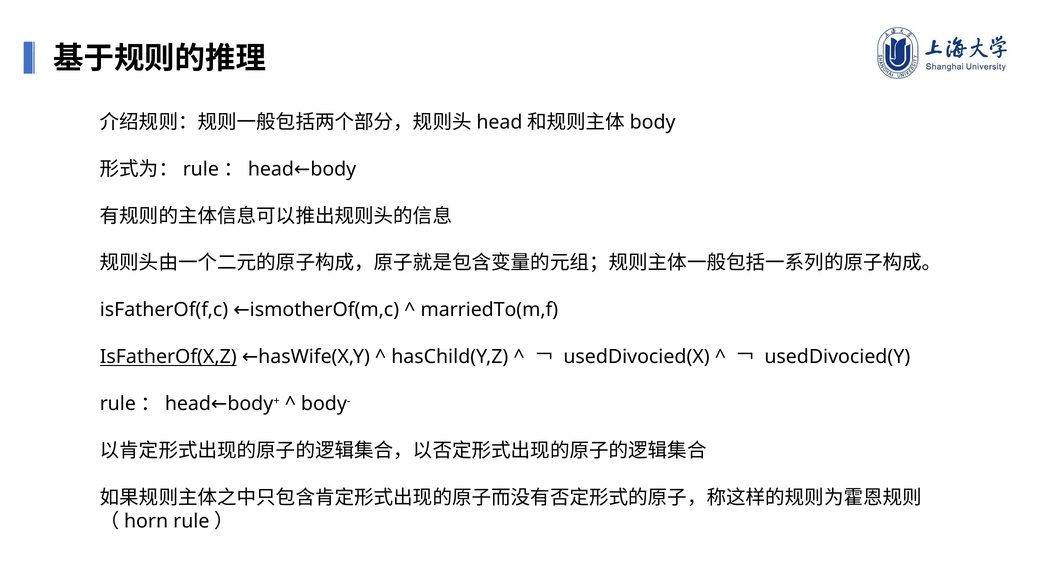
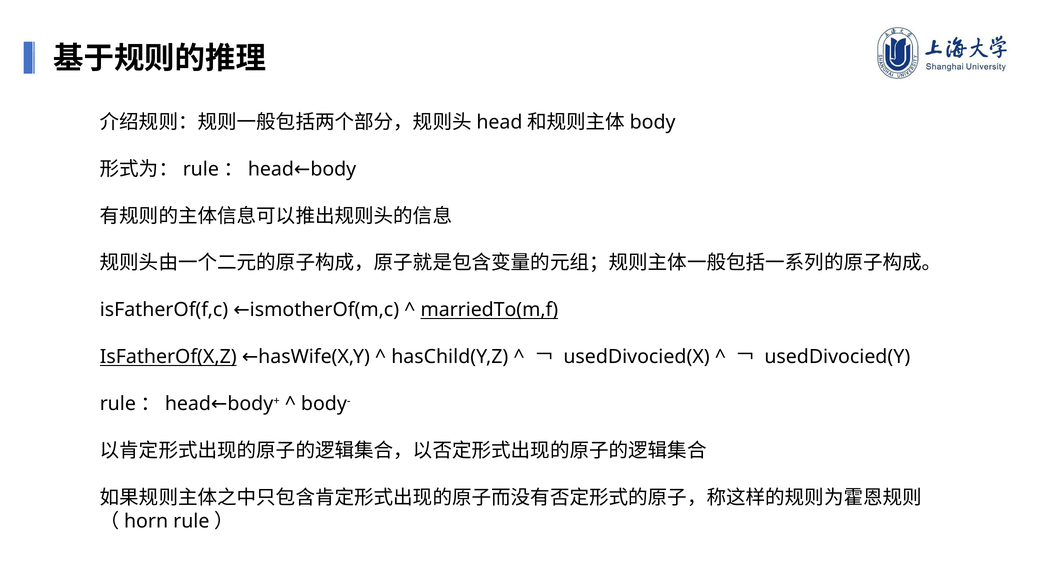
marriedTo(m,f underline: none -> present
